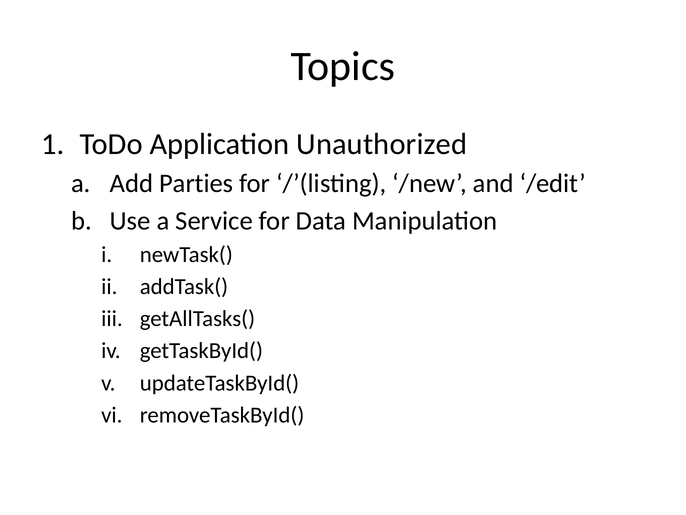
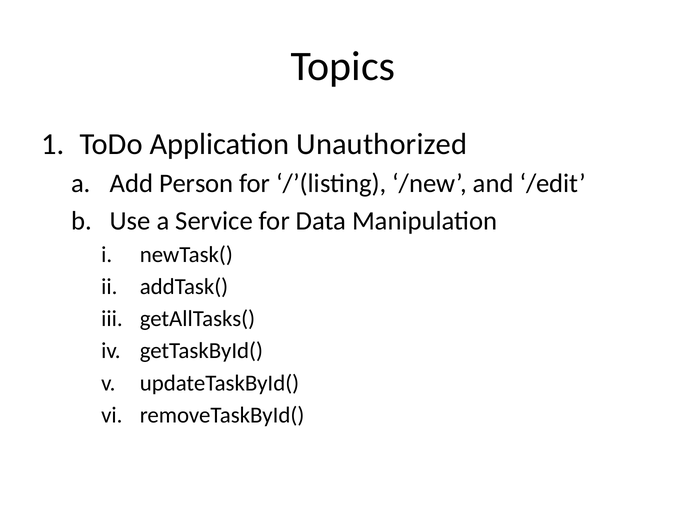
Parties: Parties -> Person
